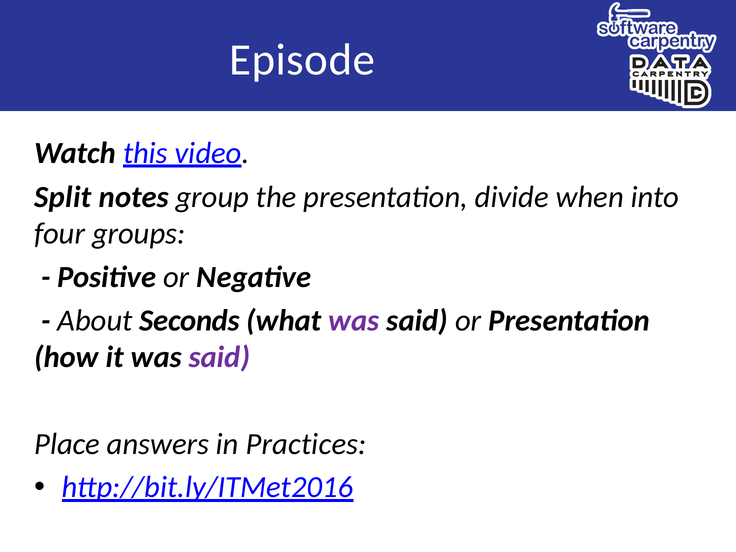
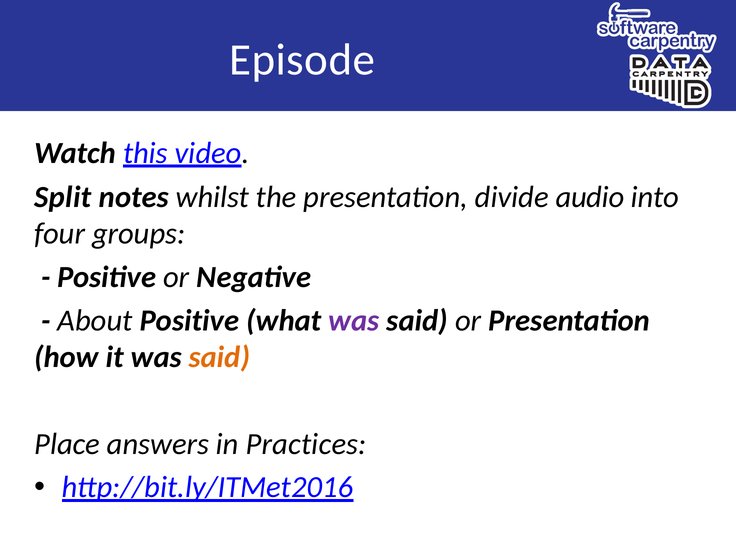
group: group -> whilst
when: when -> audio
About Seconds: Seconds -> Positive
said at (219, 357) colour: purple -> orange
